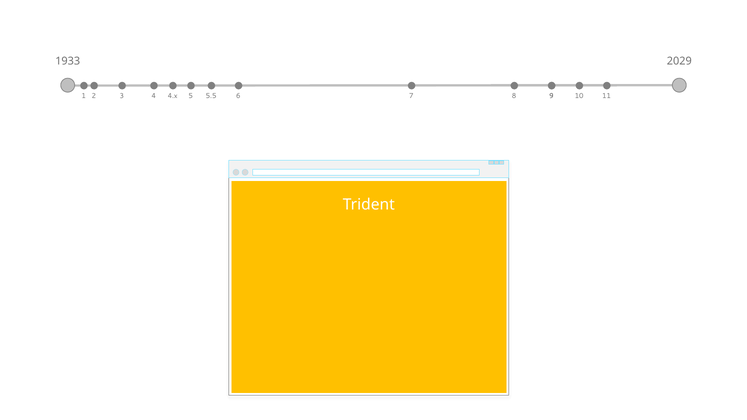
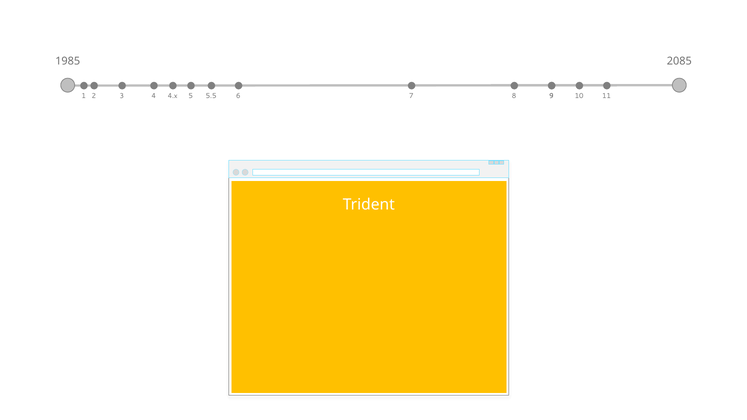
1933: 1933 -> 1985
2029: 2029 -> 2085
